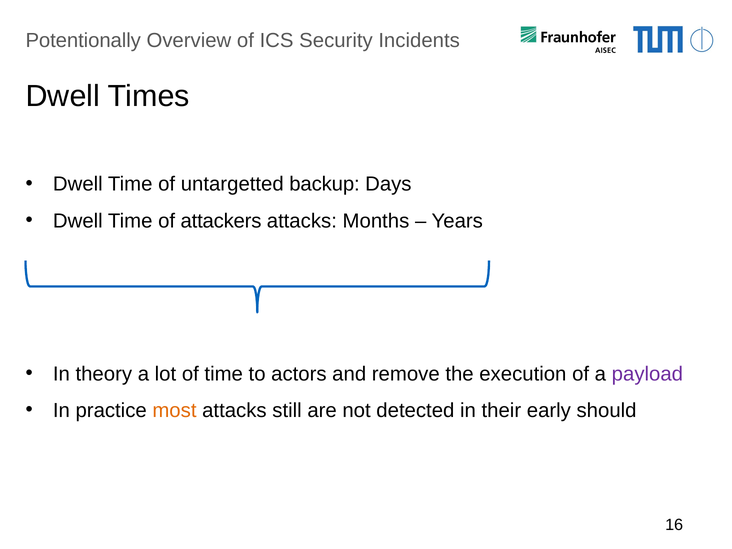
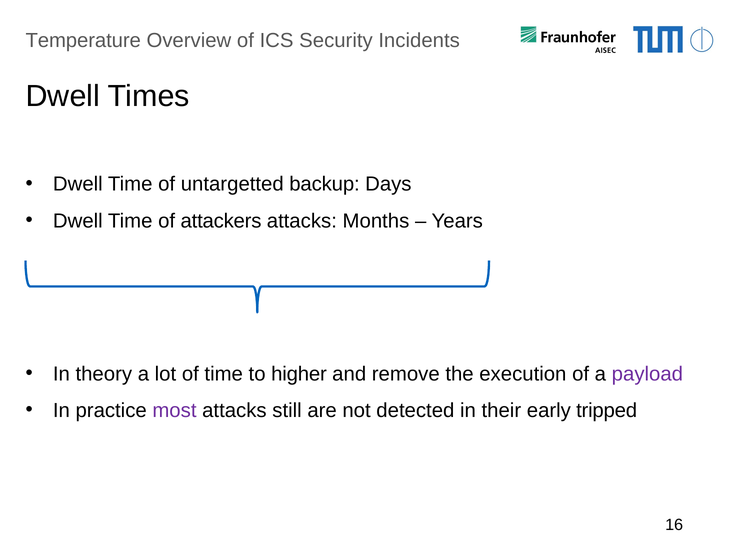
Potentionally: Potentionally -> Temperature
actors: actors -> higher
most colour: orange -> purple
should: should -> tripped
